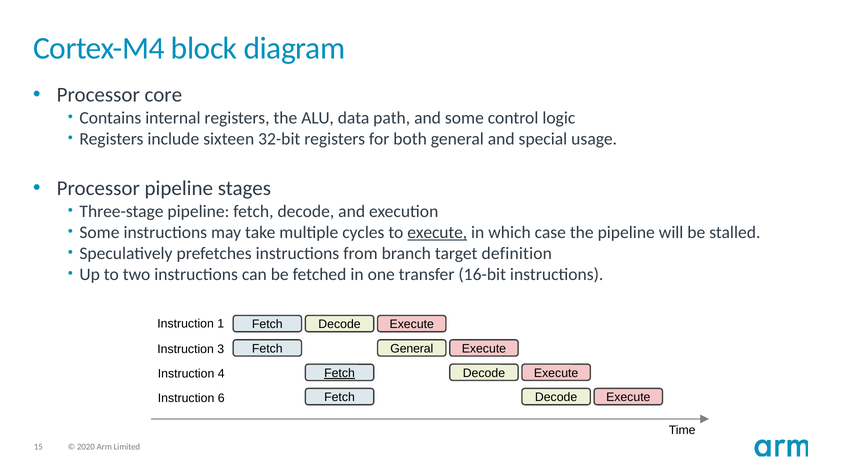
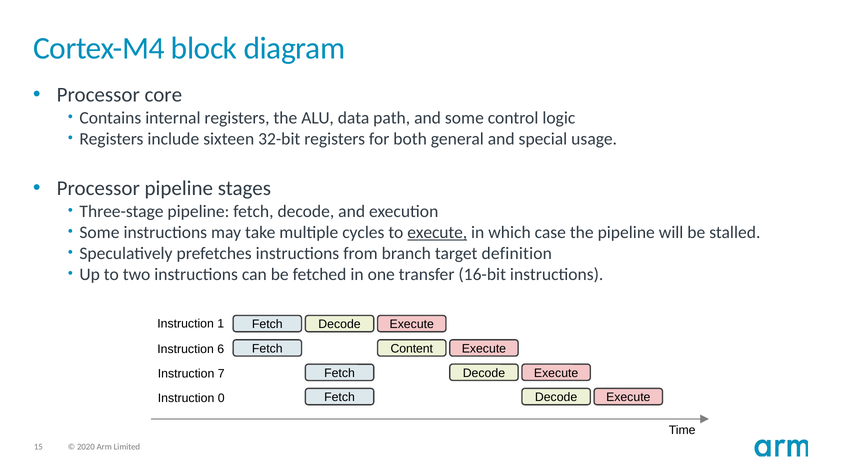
Fetch General: General -> Content
3: 3 -> 6
Fetch at (340, 373) underline: present -> none
4: 4 -> 7
6: 6 -> 0
